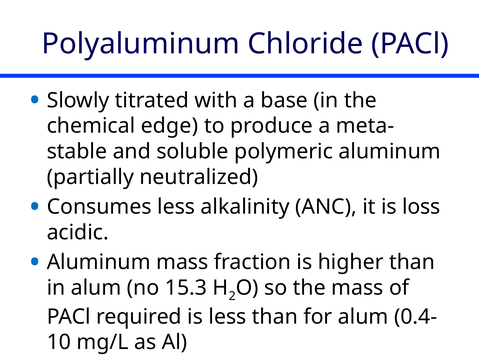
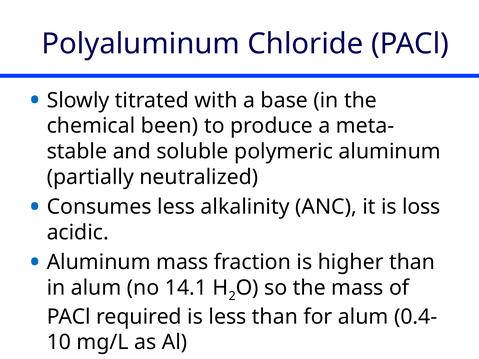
edge: edge -> been
15.3: 15.3 -> 14.1
